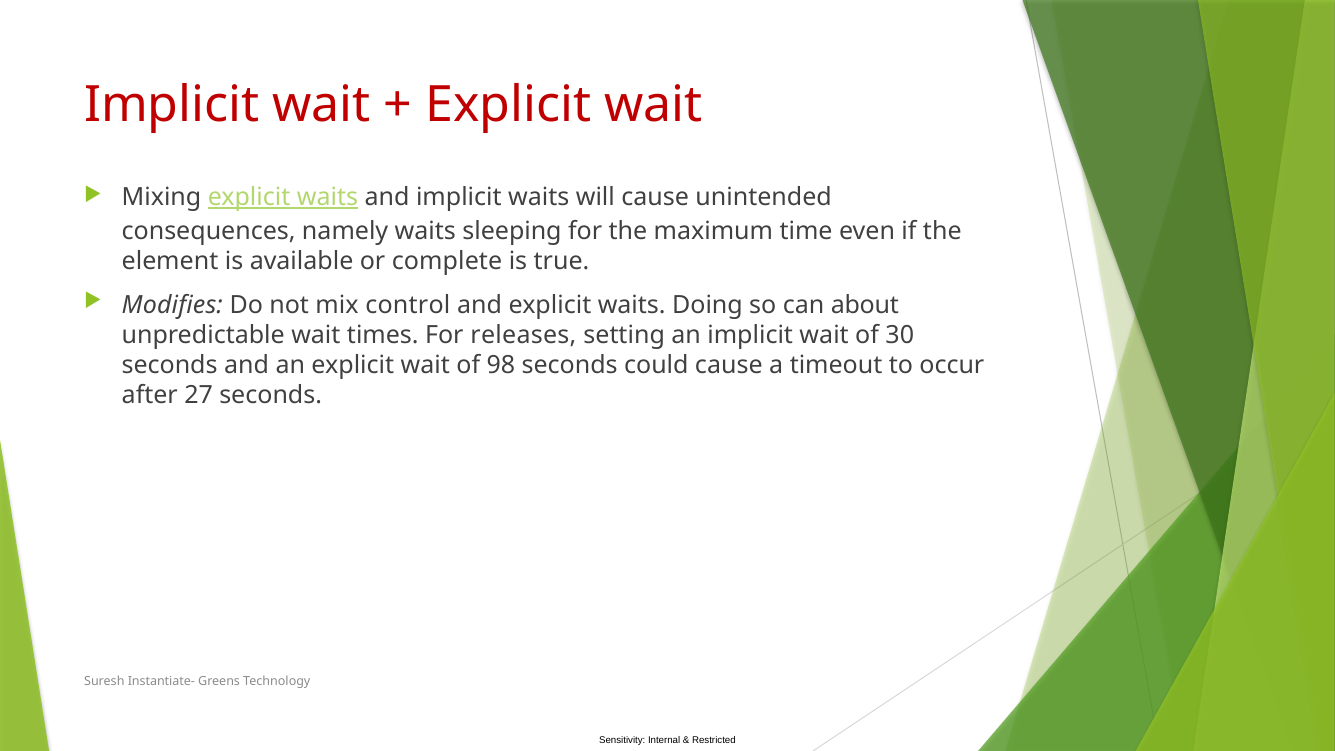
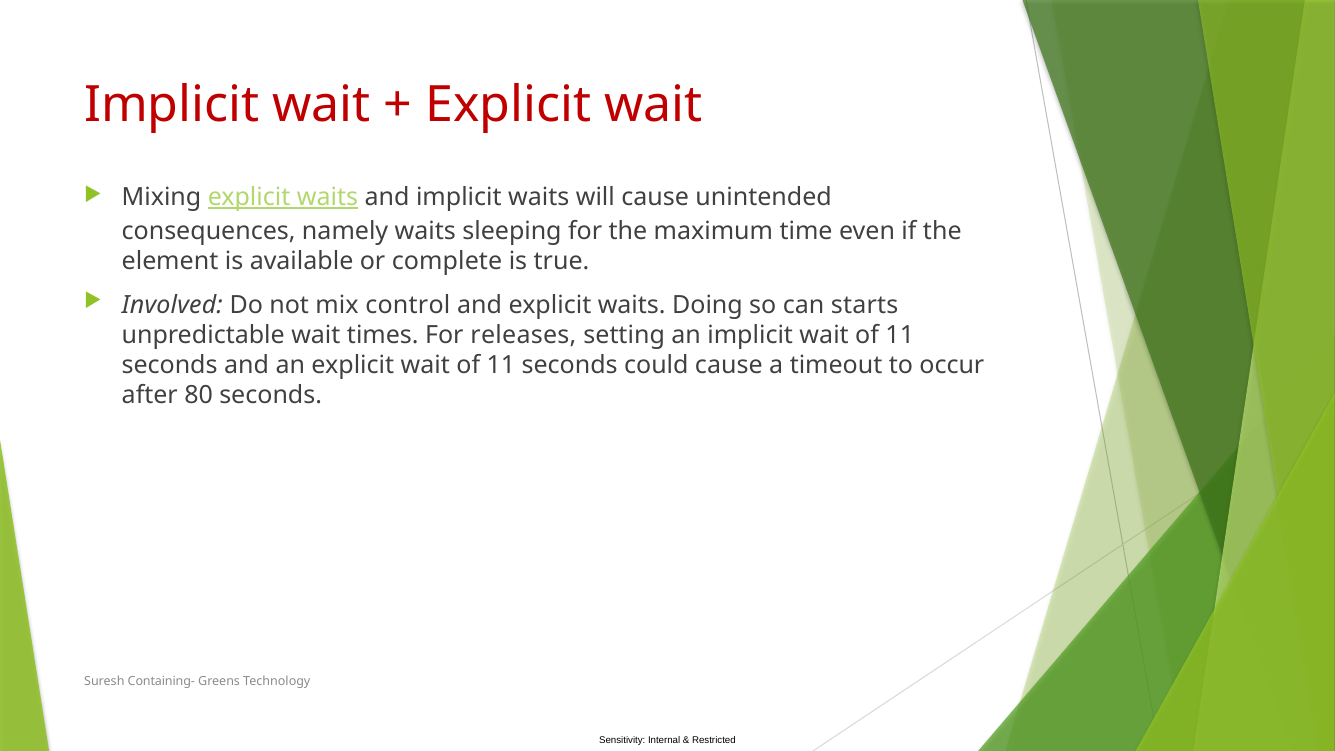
Modifies: Modifies -> Involved
about: about -> starts
implicit wait of 30: 30 -> 11
explicit wait of 98: 98 -> 11
27: 27 -> 80
Instantiate-: Instantiate- -> Containing-
